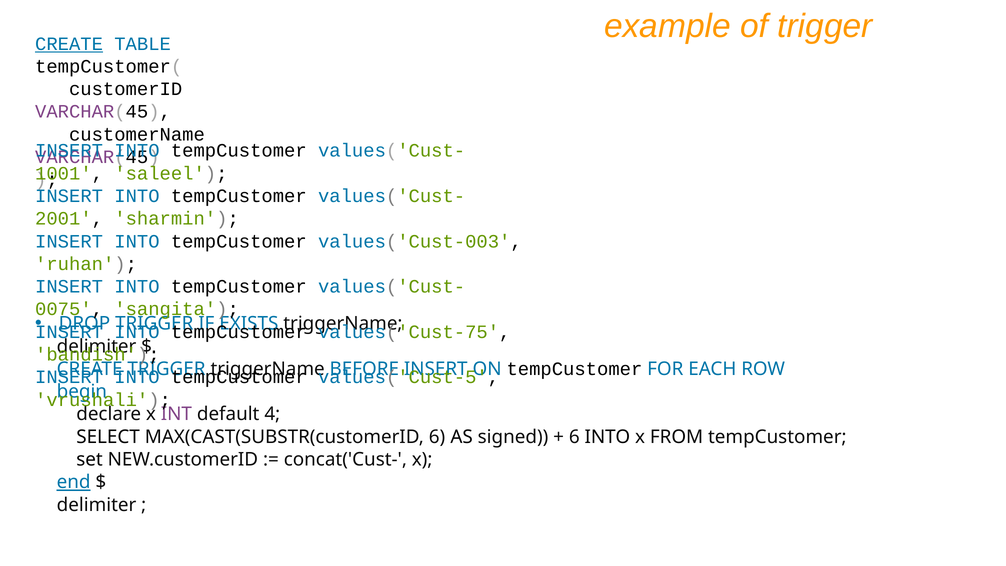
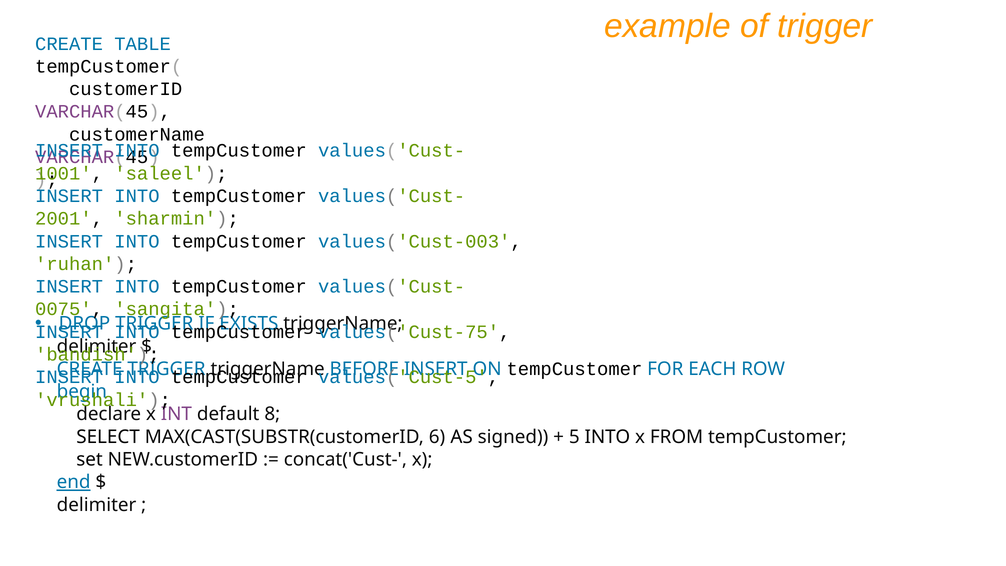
CREATE at (69, 44) underline: present -> none
4: 4 -> 8
6 at (574, 437): 6 -> 5
